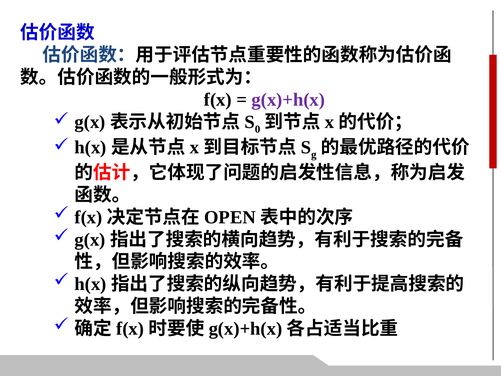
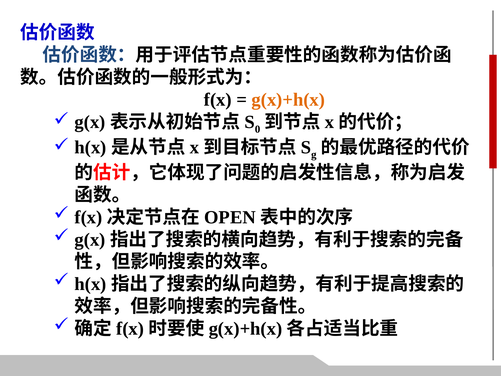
g(x)+h(x colour: purple -> orange
